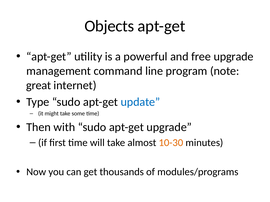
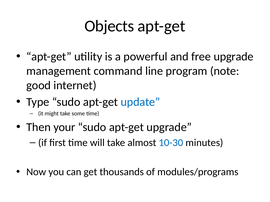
great: great -> good
with: with -> your
10-30 colour: orange -> blue
